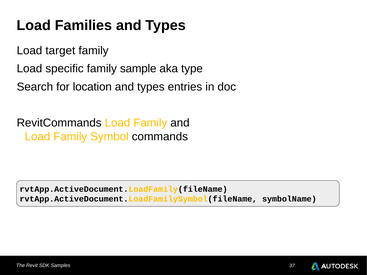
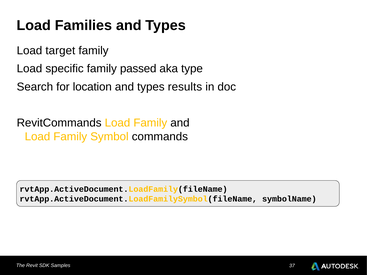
sample: sample -> passed
entries: entries -> results
